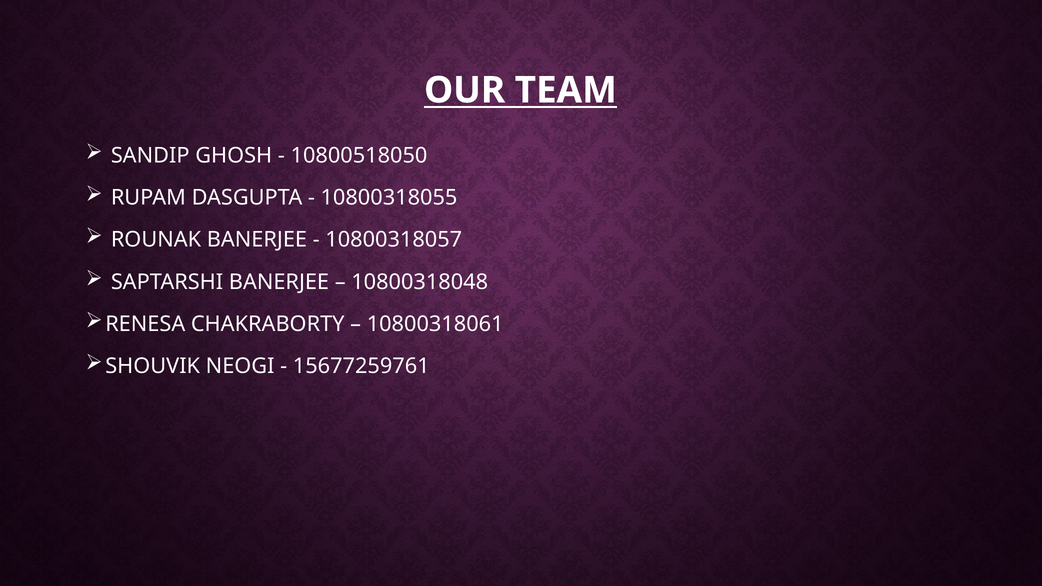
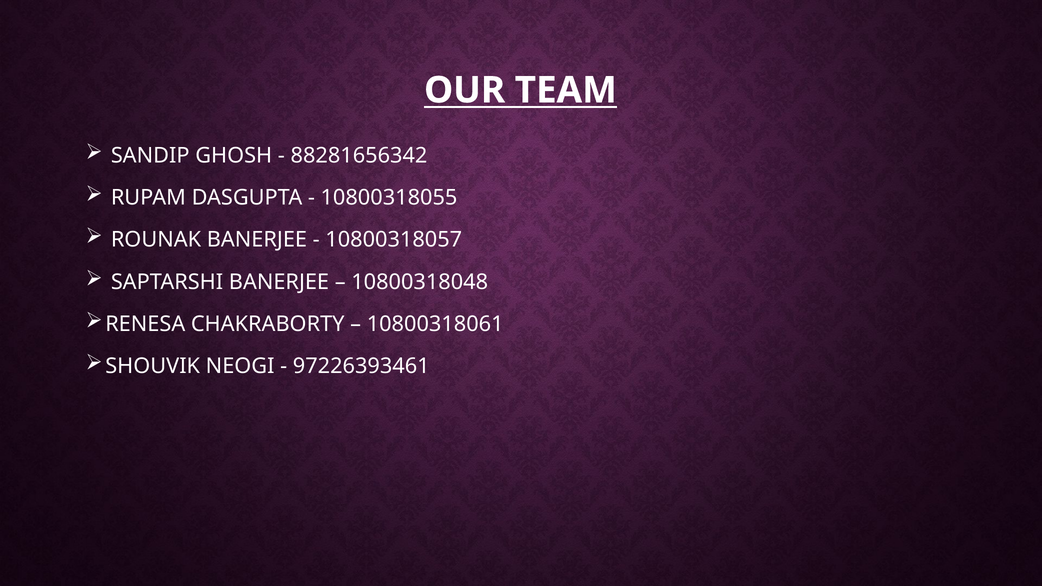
10800518050: 10800518050 -> 88281656342
15677259761: 15677259761 -> 97226393461
